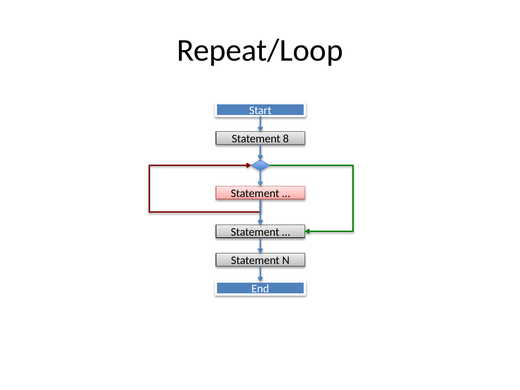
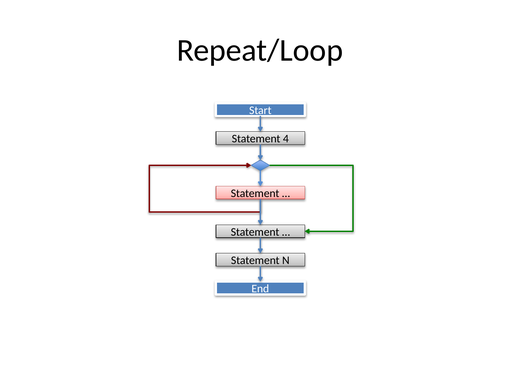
8: 8 -> 4
